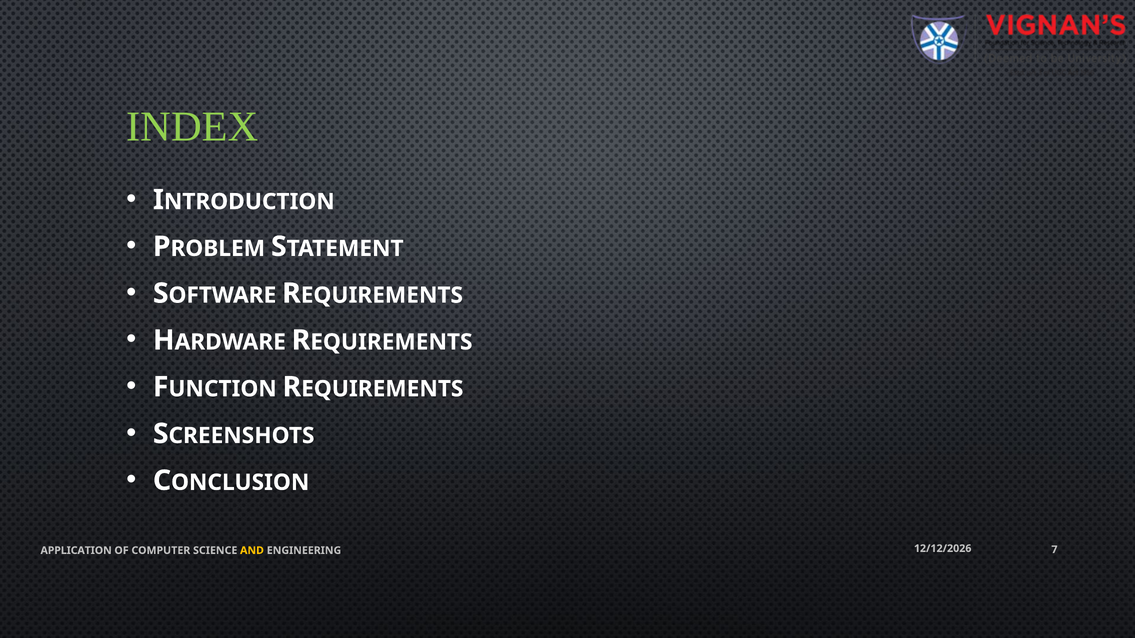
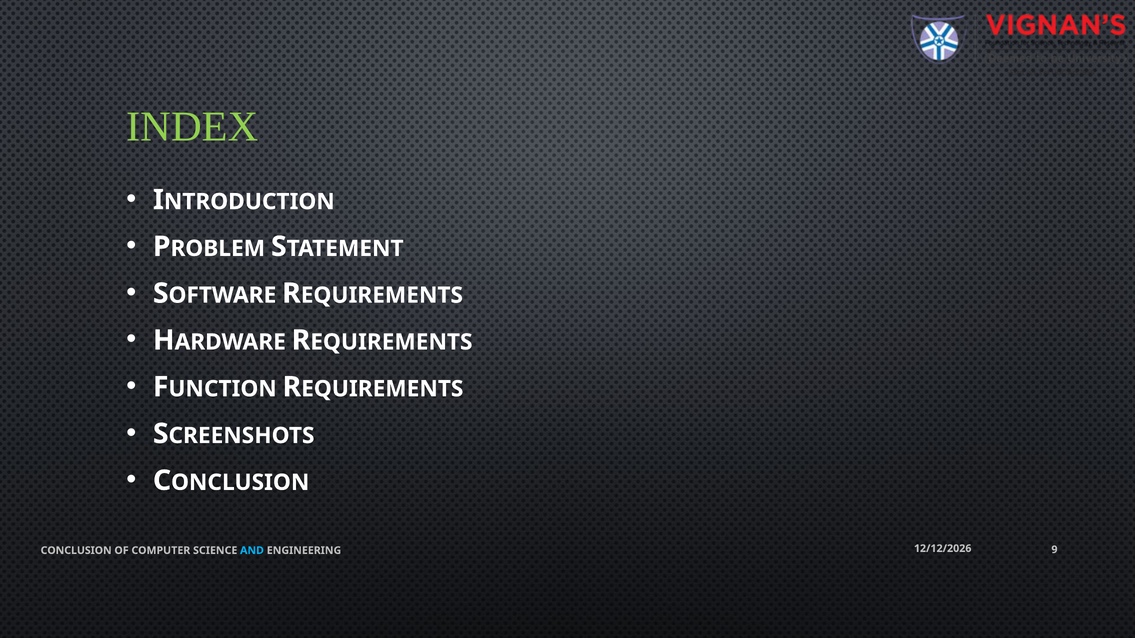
APPLICATION: APPLICATION -> CONCLUSION
AND colour: yellow -> light blue
7: 7 -> 9
